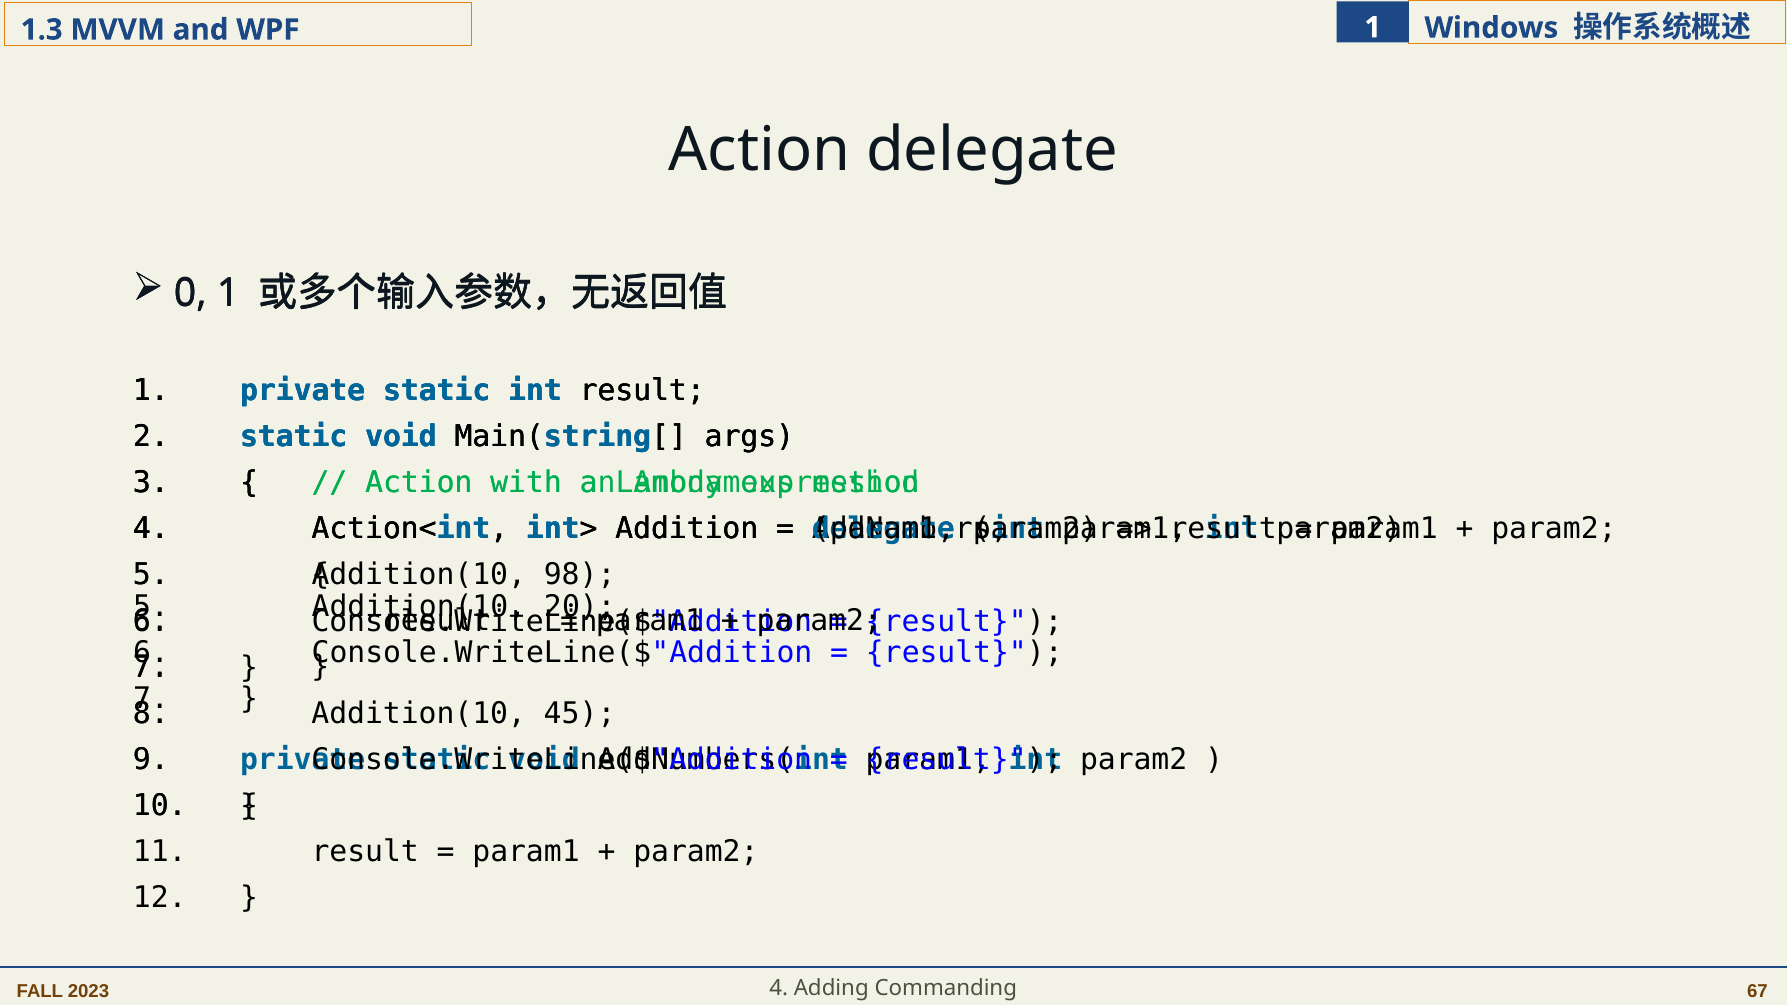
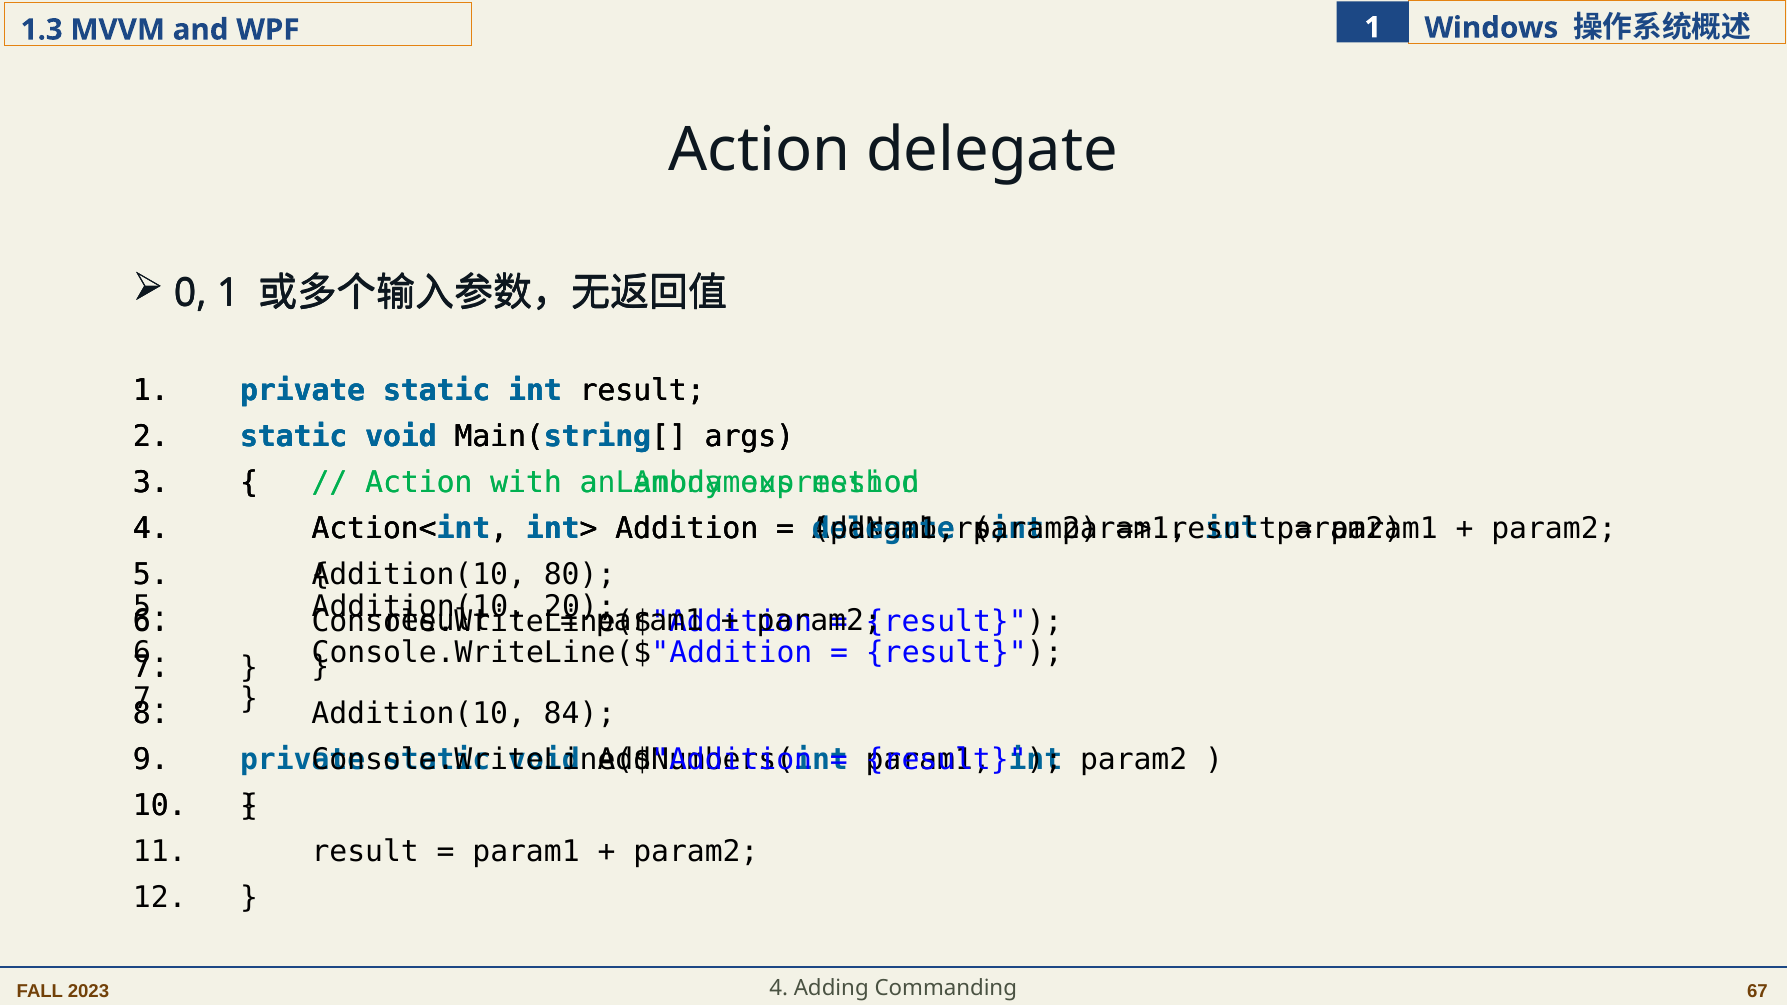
98: 98 -> 80
45: 45 -> 84
